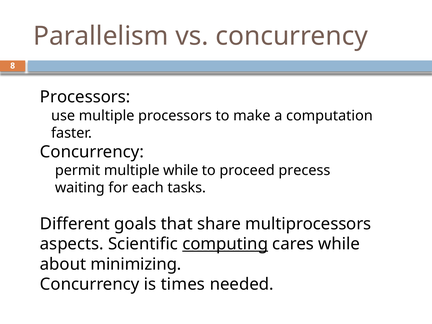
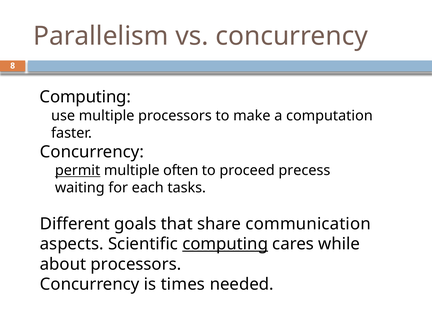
Processors at (85, 97): Processors -> Computing
permit underline: none -> present
multiple while: while -> often
multiprocessors: multiprocessors -> communication
about minimizing: minimizing -> processors
